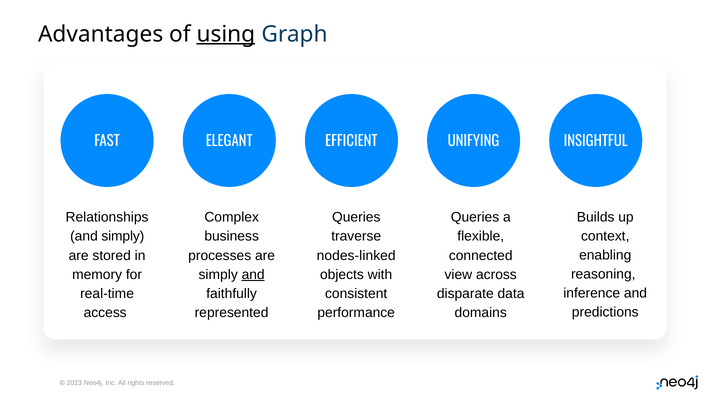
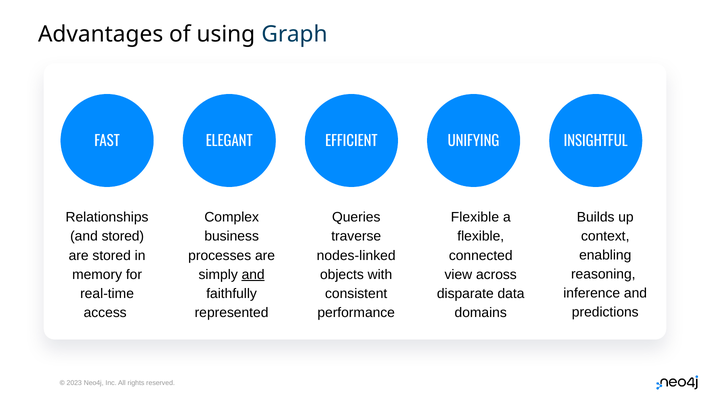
using underline: present -> none
Queries at (475, 218): Queries -> Flexible
and simply: simply -> stored
